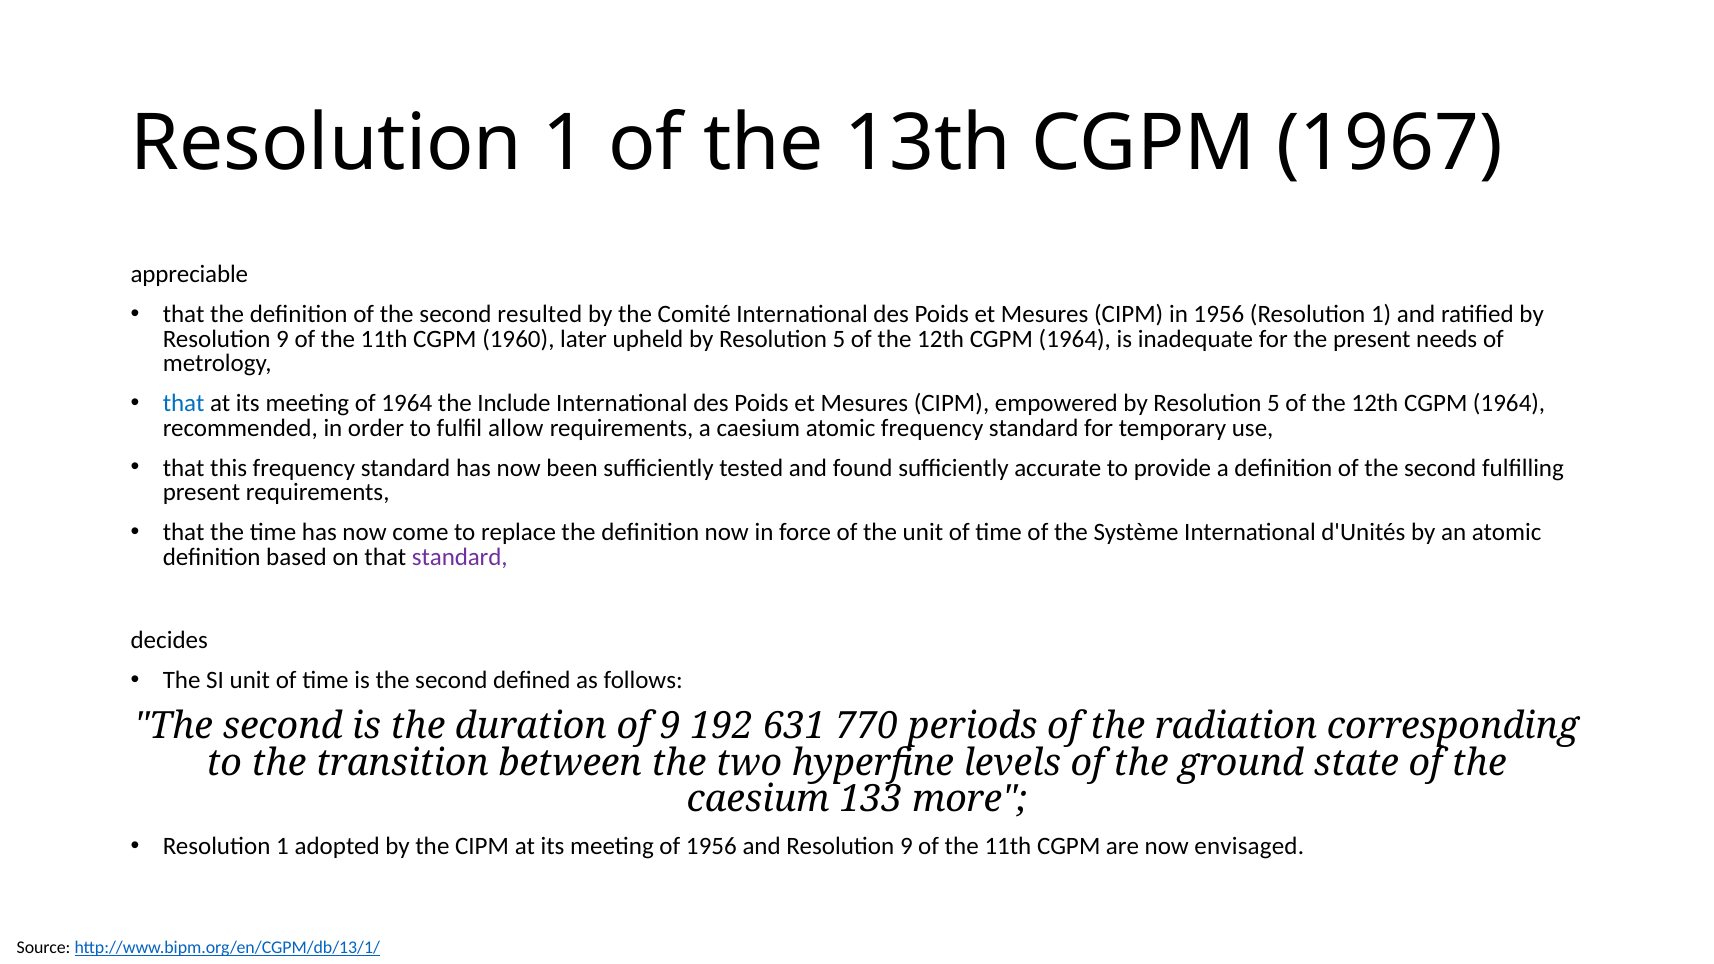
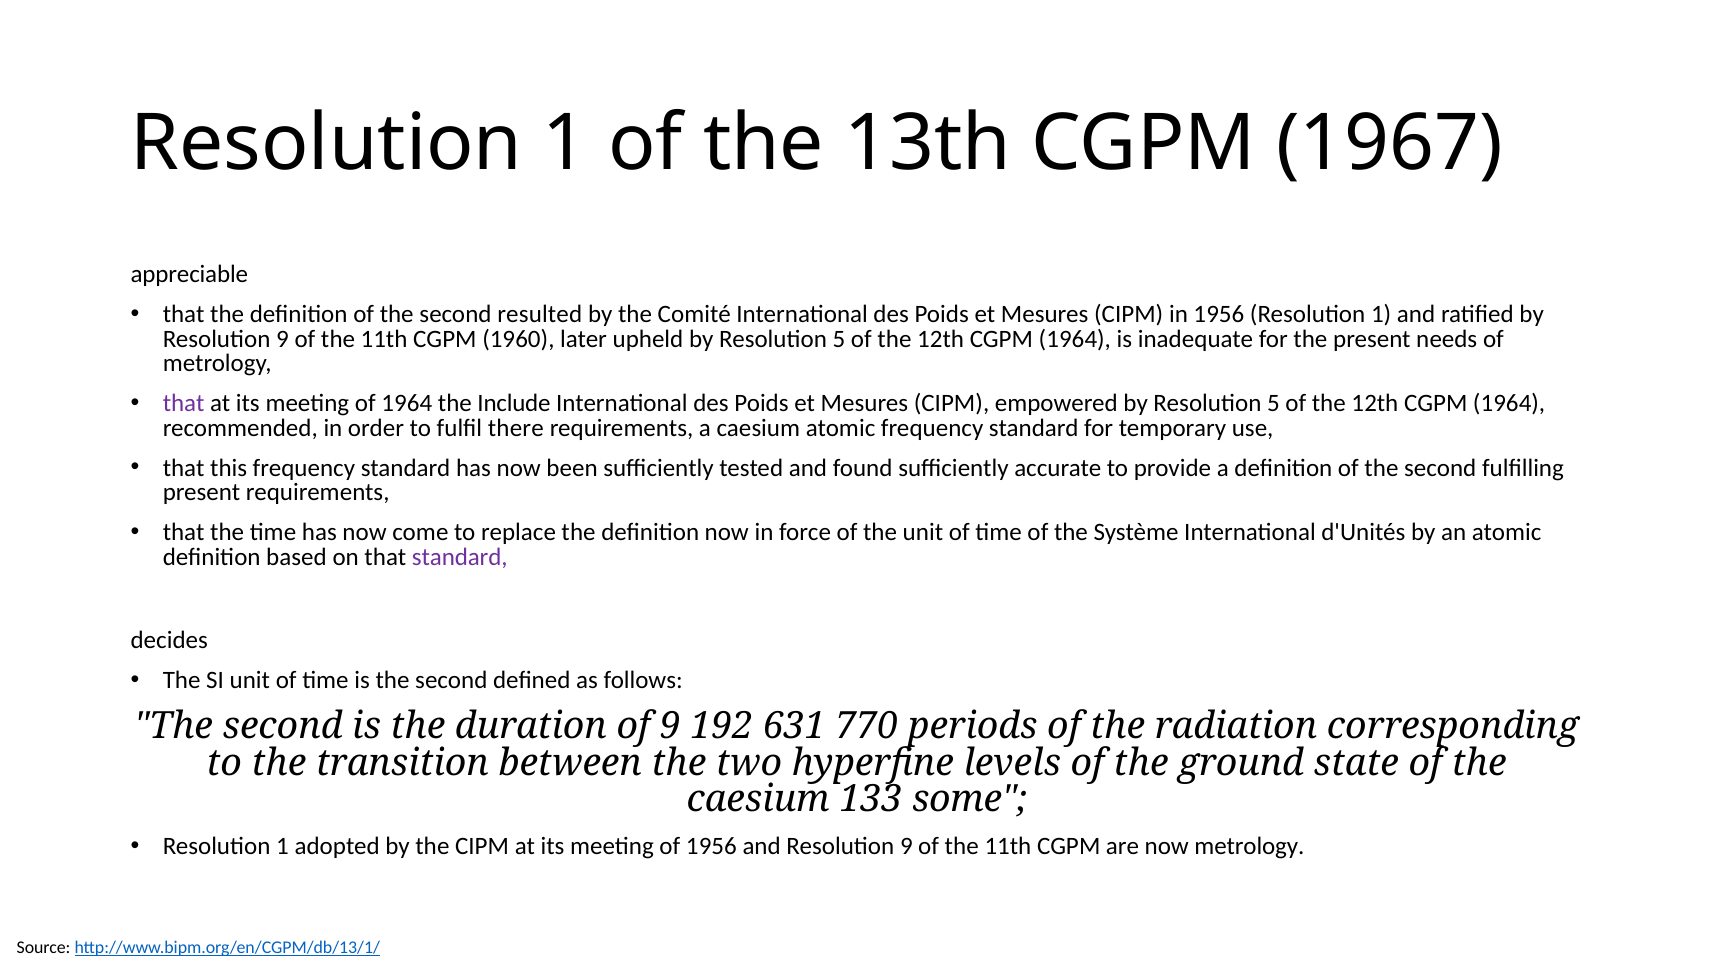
that at (184, 404) colour: blue -> purple
allow: allow -> there
more: more -> some
now envisaged: envisaged -> metrology
